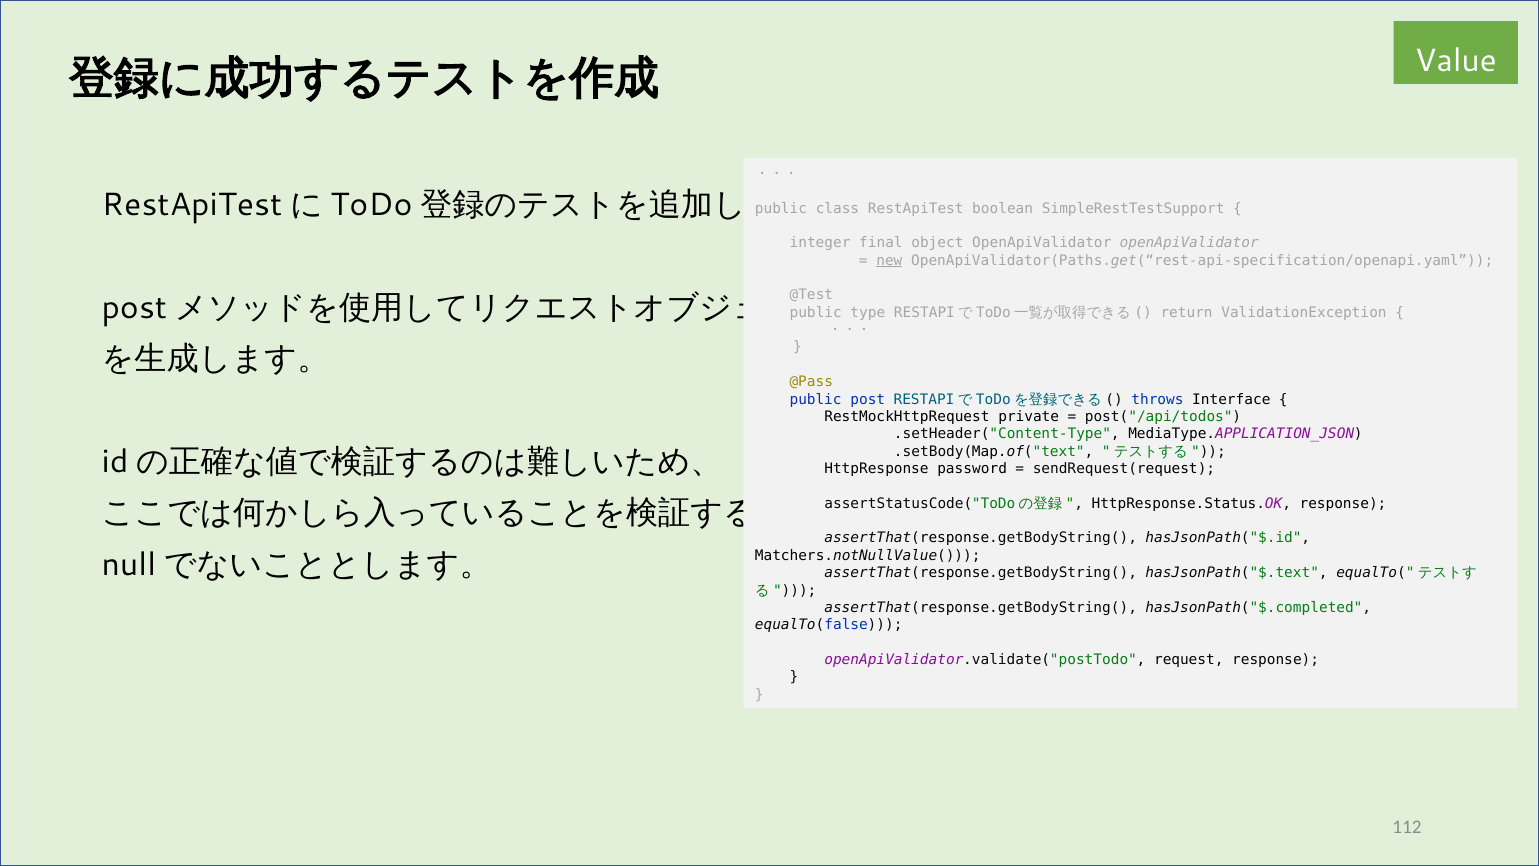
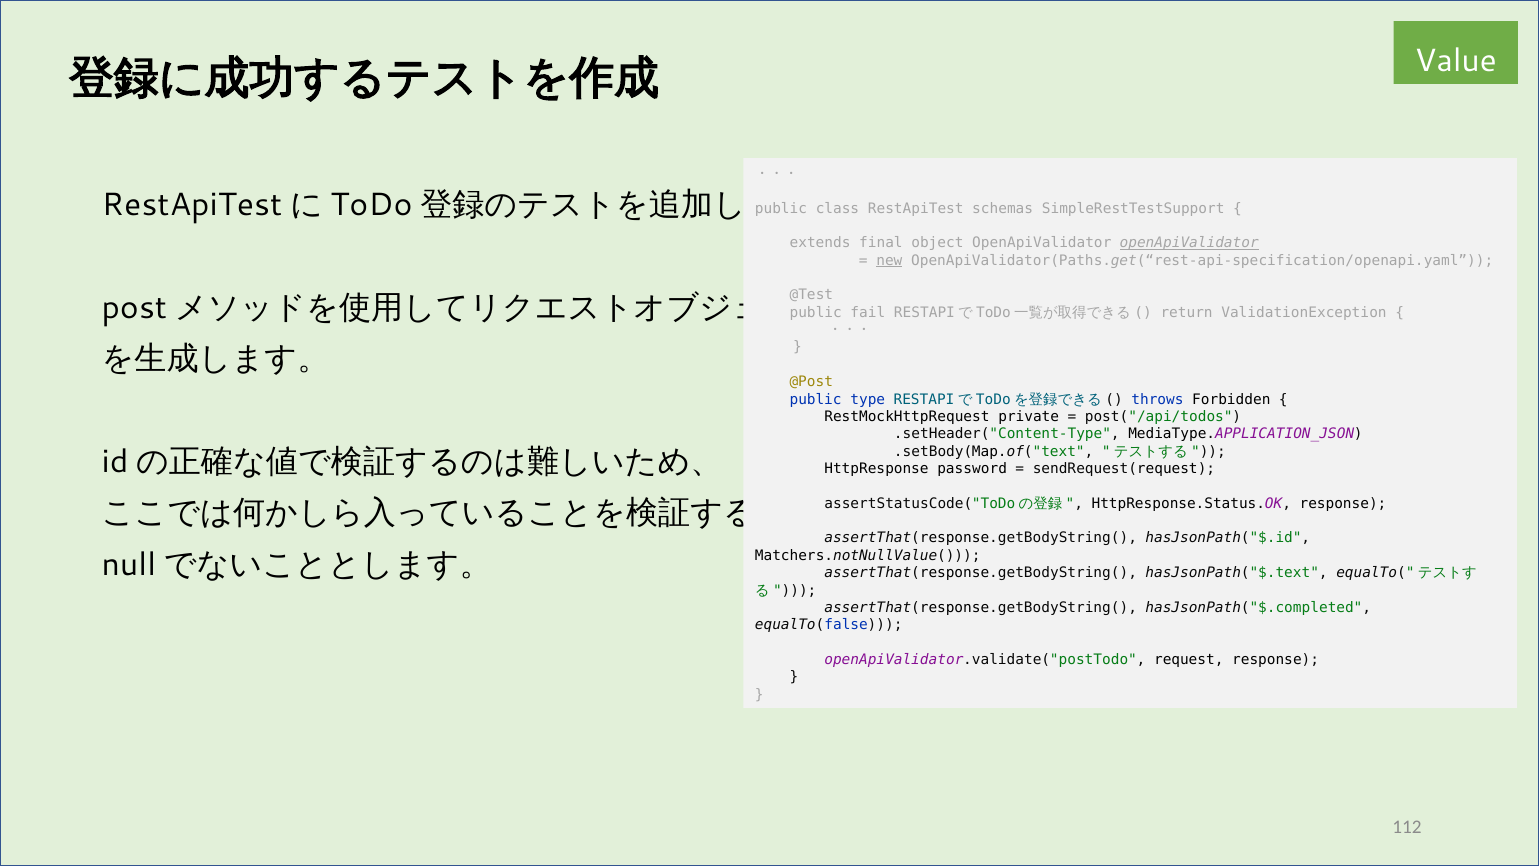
boolean: boolean -> schemas
integer: integer -> extends
openApiValidator at (1189, 243) underline: none -> present
type: type -> fail
@Pass: @Pass -> @Post
post: post -> type
Interface: Interface -> Forbidden
